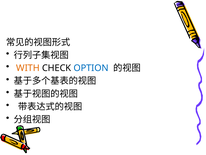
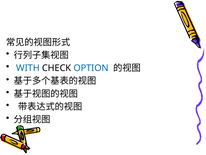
WITH colour: orange -> blue
